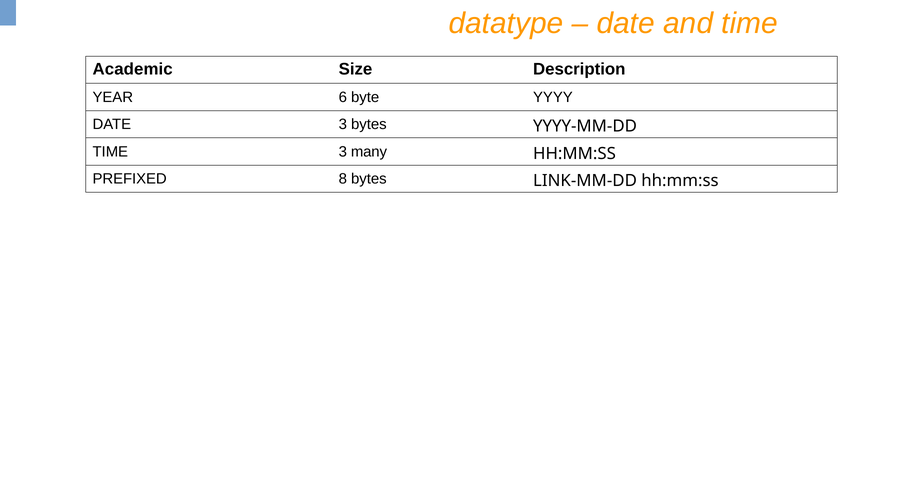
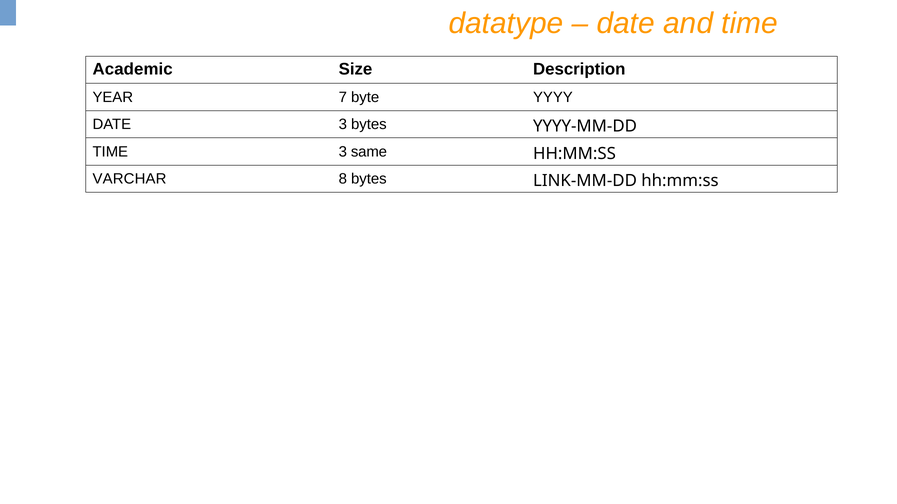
6: 6 -> 7
many: many -> same
PREFIXED: PREFIXED -> VARCHAR
